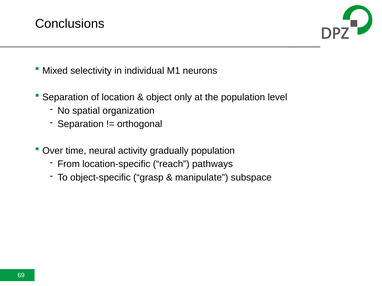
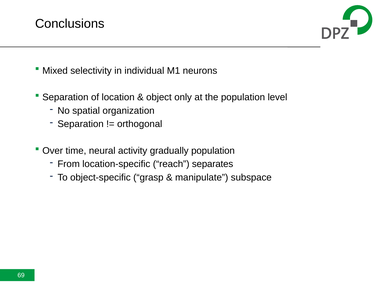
pathways: pathways -> separates
